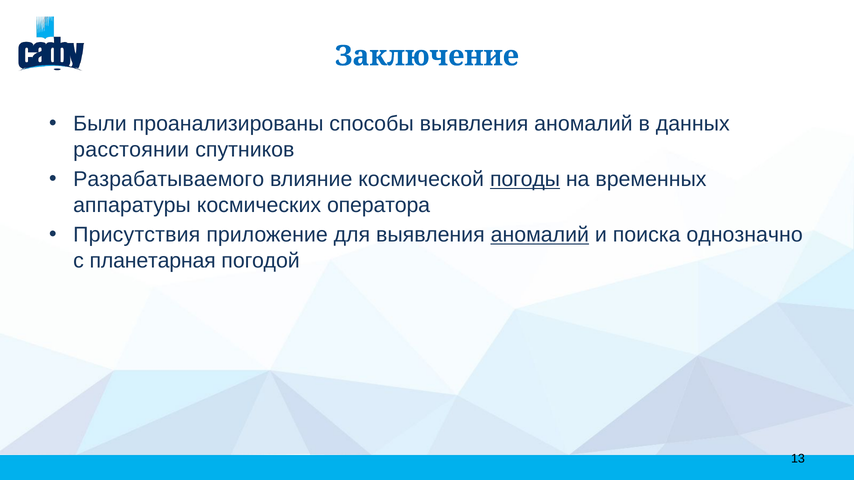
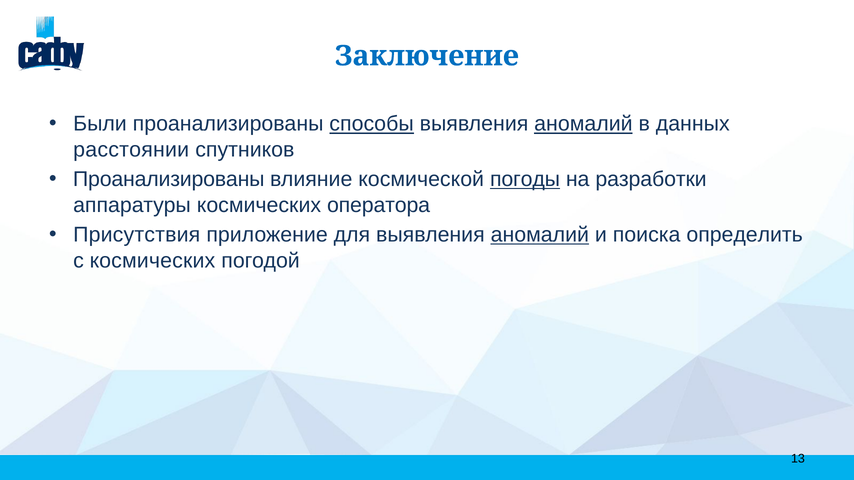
способы underline: none -> present
аномалий at (583, 124) underline: none -> present
Разрабатываемого at (169, 180): Разрабатываемого -> Проанализированы
временных: временных -> разработки
однозначно: однозначно -> определить
с планетарная: планетарная -> космических
